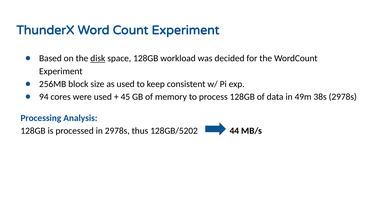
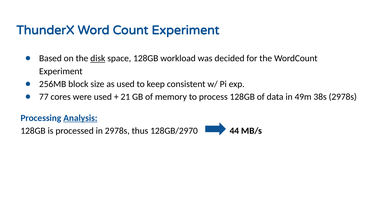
94: 94 -> 77
45: 45 -> 21
Analysis underline: none -> present
128GB/5202: 128GB/5202 -> 128GB/2970
